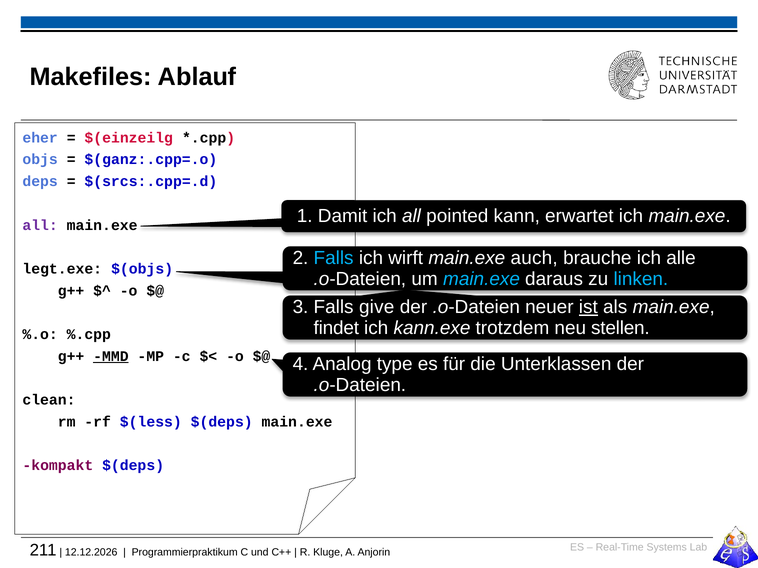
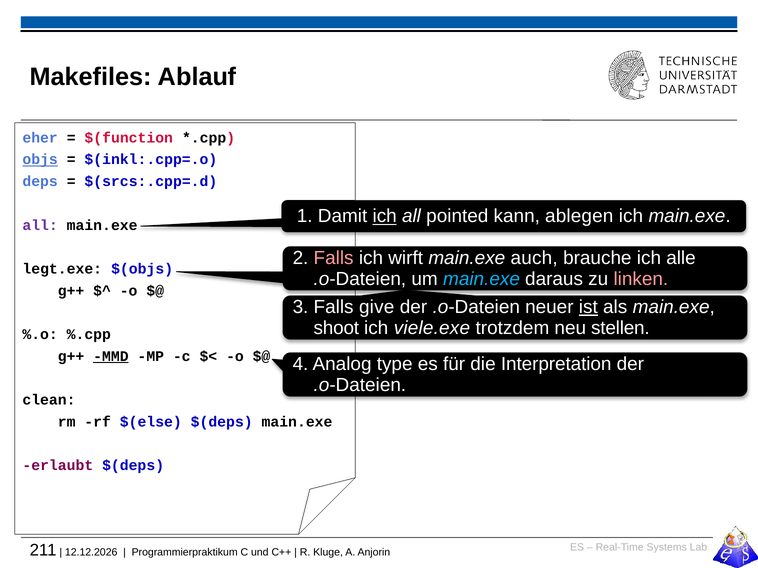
$(einzeilg: $(einzeilg -> $(function
objs underline: none -> present
$(ganz:.cpp=.o: $(ganz:.cpp=.o -> $(inkl:.cpp=.o
ich at (385, 216) underline: none -> present
erwartet: erwartet -> ablegen
Falls at (334, 258) colour: light blue -> pink
linken colour: light blue -> pink
findet: findet -> shoot
kann.exe: kann.exe -> viele.exe
Unterklassen: Unterklassen -> Interpretation
$(less: $(less -> $(else
kompakt: kompakt -> erlaubt
